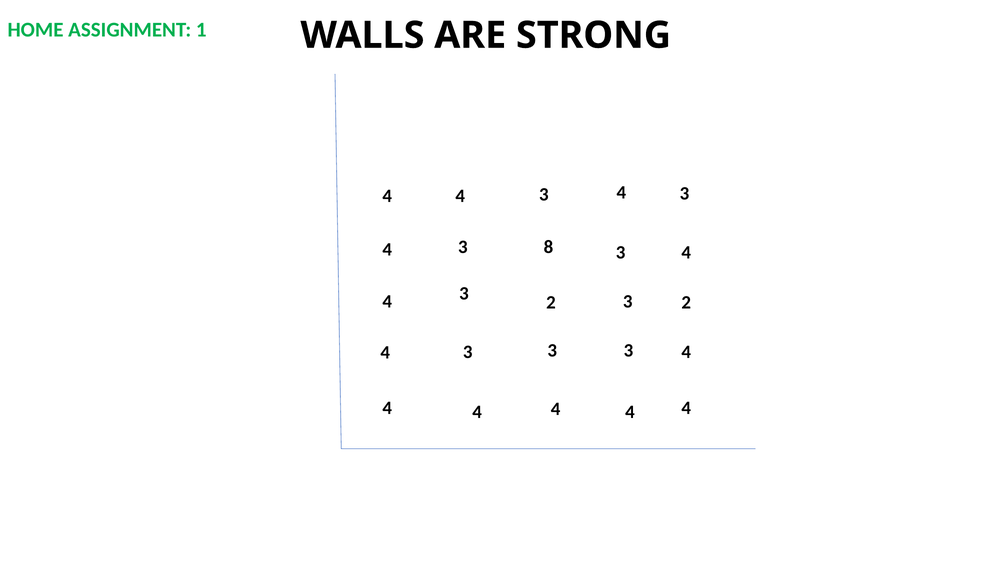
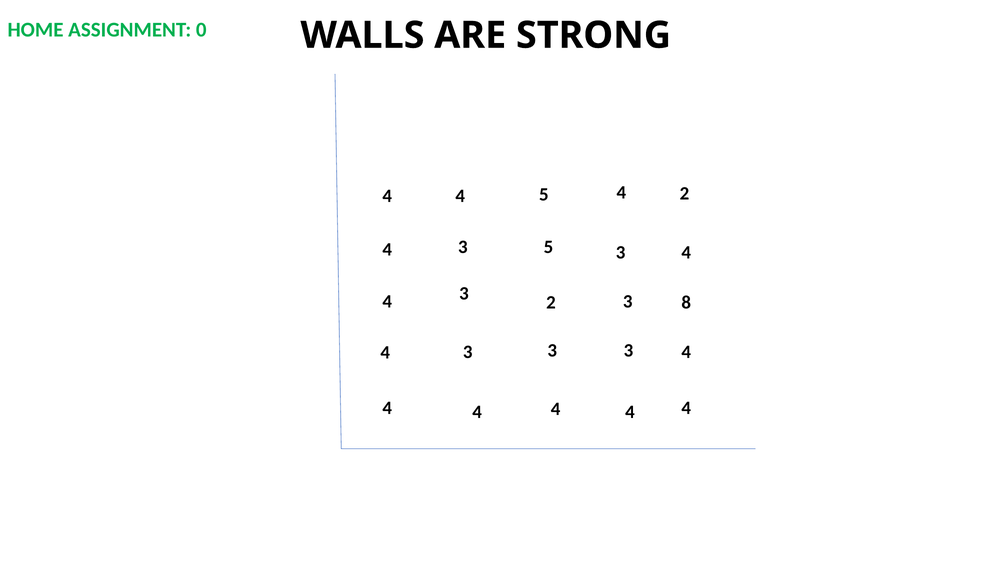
1: 1 -> 0
4 4 3: 3 -> 5
3 at (684, 194): 3 -> 2
3 8: 8 -> 5
4 2: 2 -> 8
